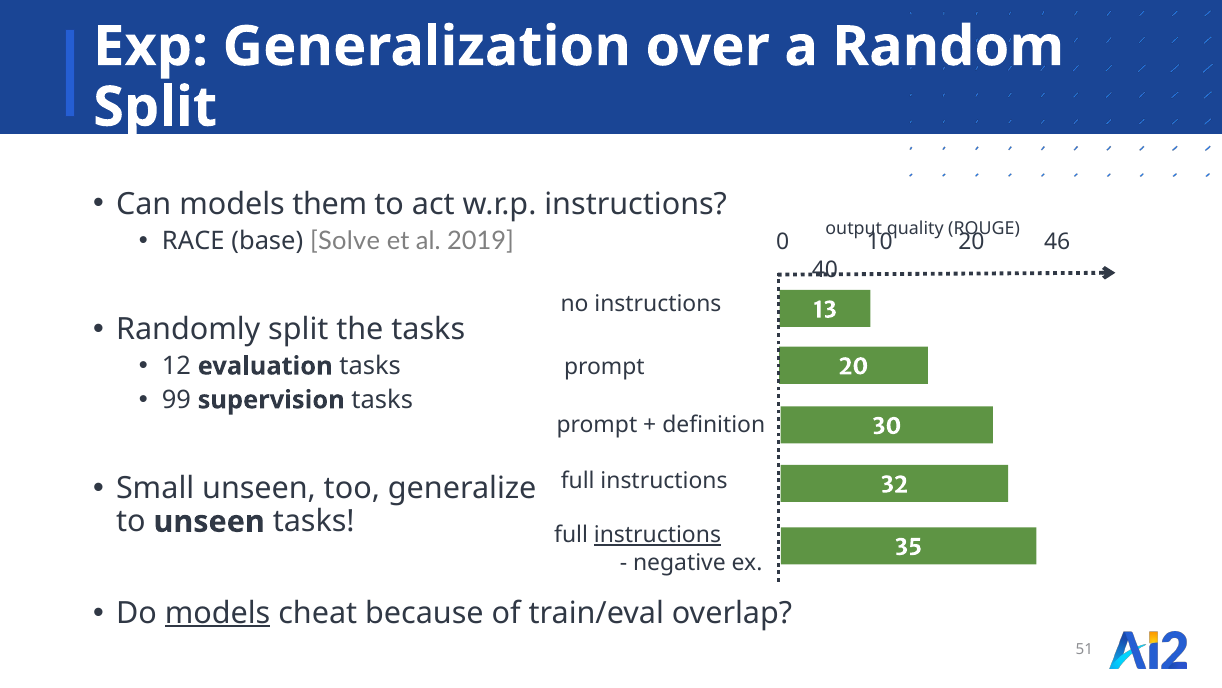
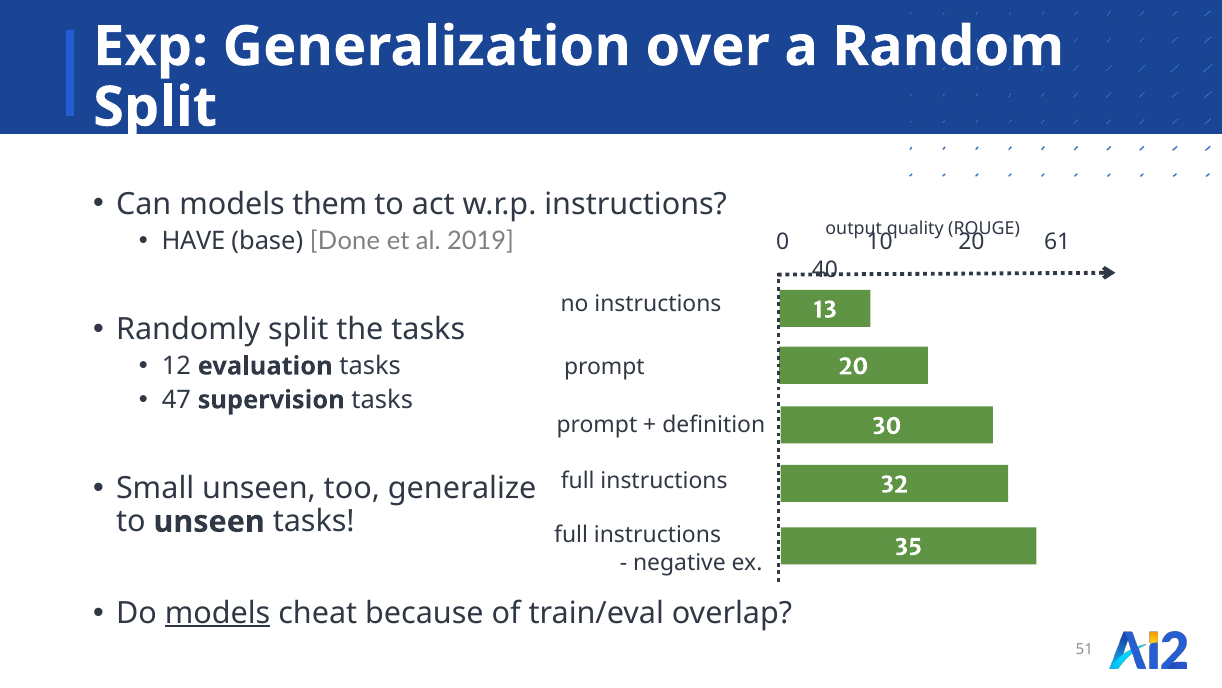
RACE: RACE -> HAVE
Solve: Solve -> Done
46: 46 -> 61
99: 99 -> 47
instructions at (657, 535) underline: present -> none
